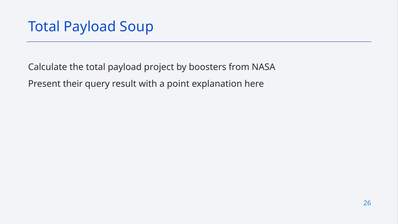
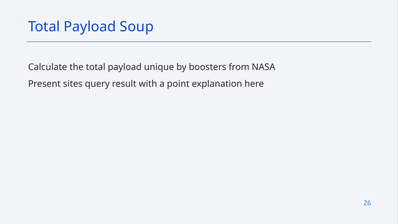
project: project -> unique
their: their -> sites
